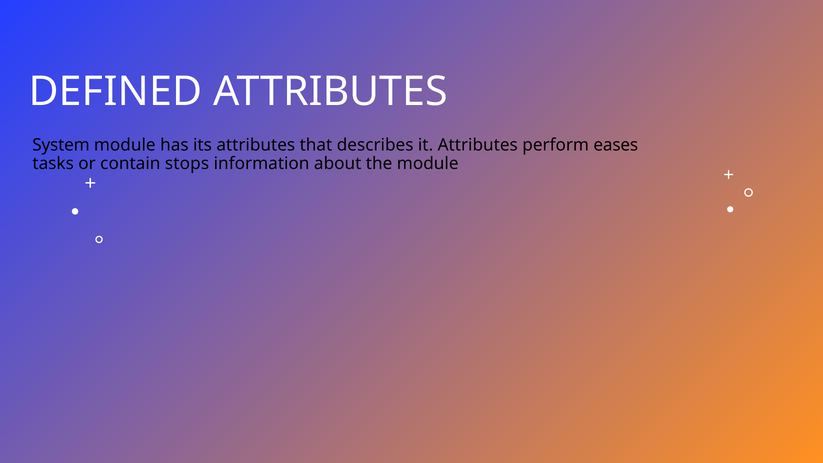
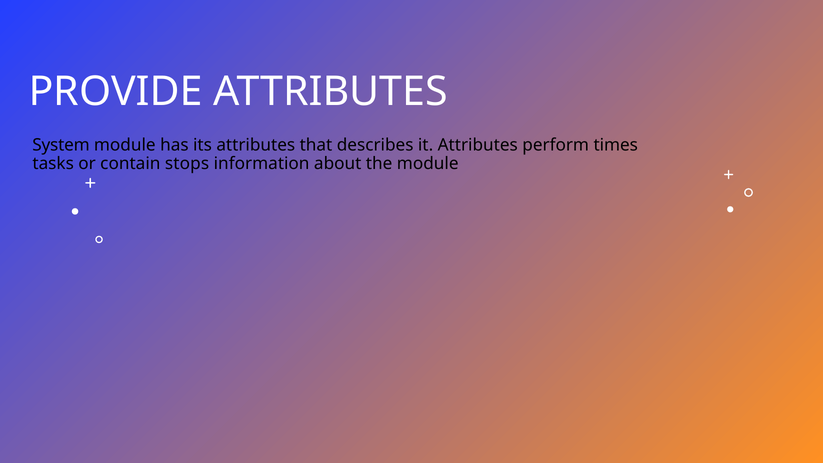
DEFINED: DEFINED -> PROVIDE
eases: eases -> times
